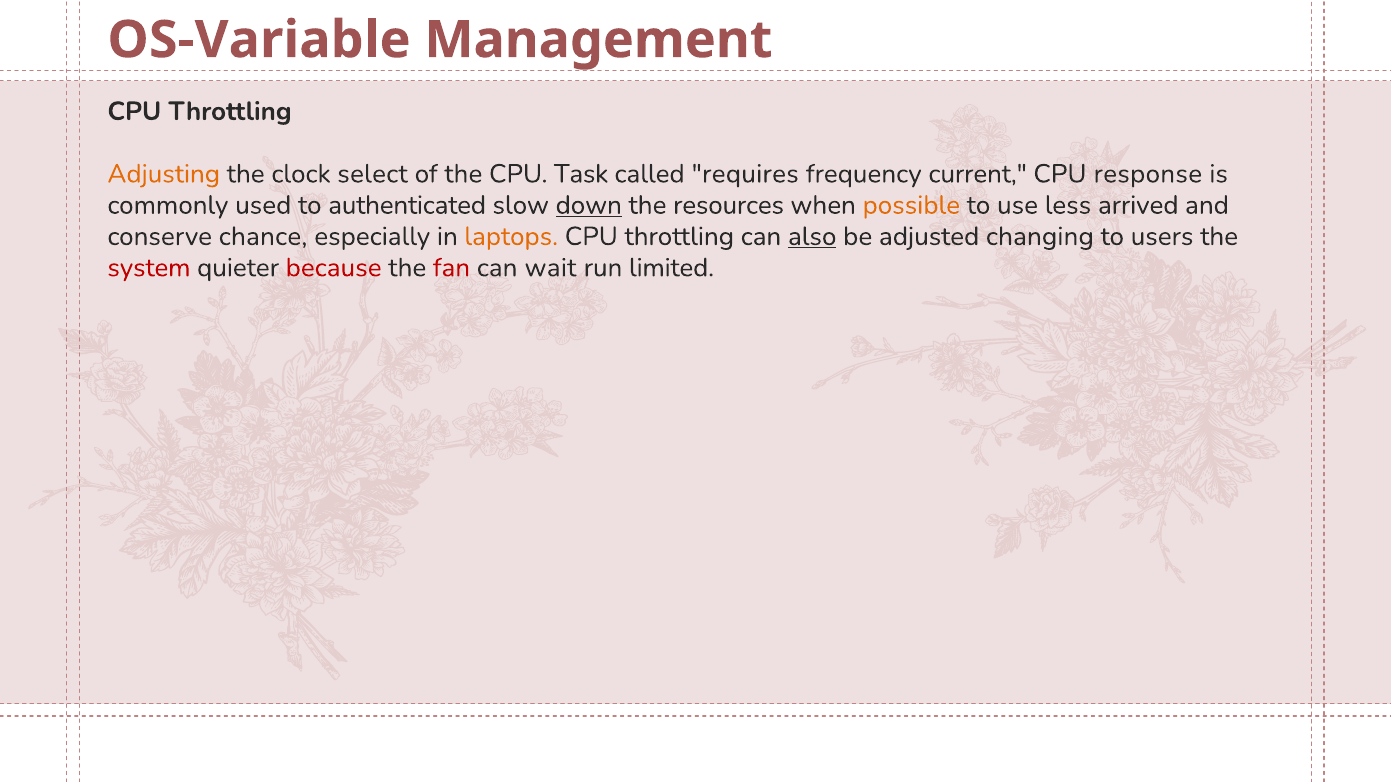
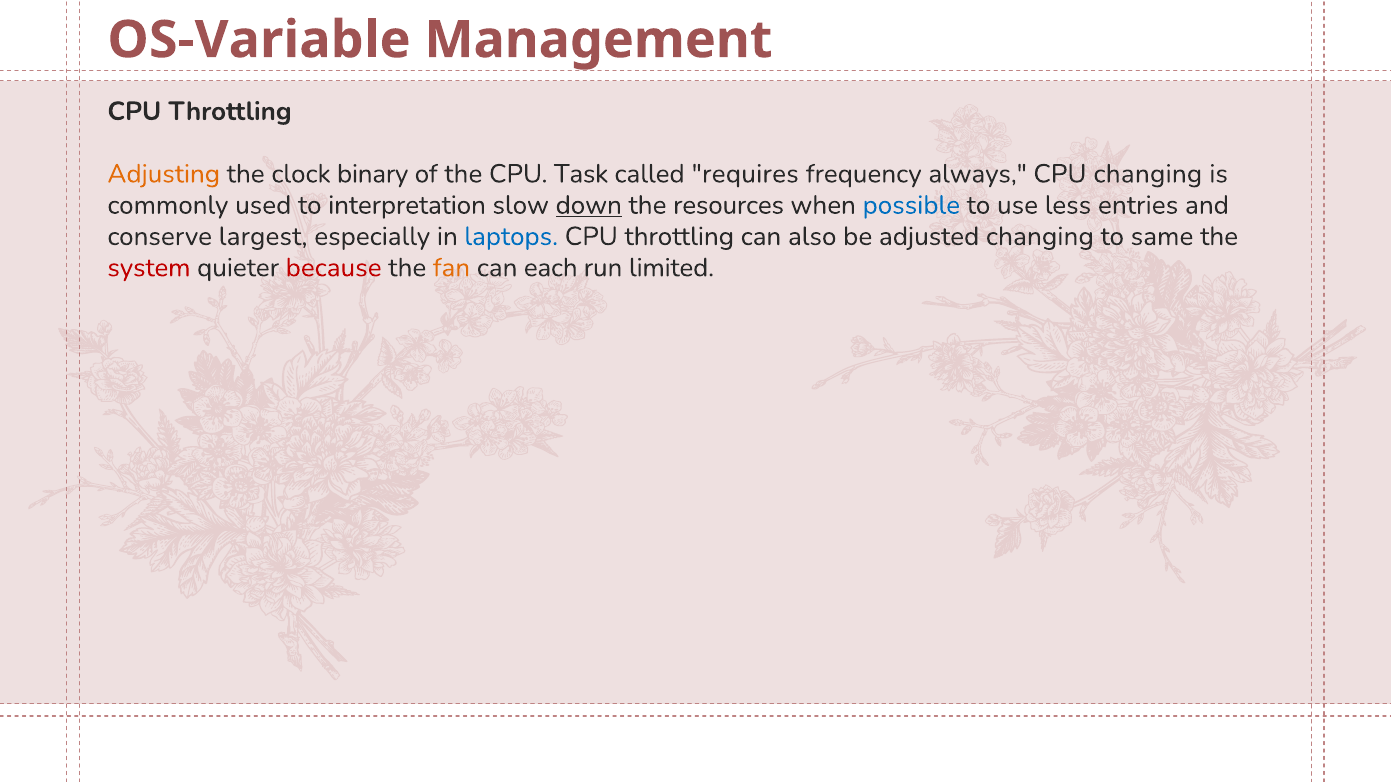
select: select -> binary
current: current -> always
CPU response: response -> changing
authenticated: authenticated -> interpretation
possible colour: orange -> blue
arrived: arrived -> entries
chance: chance -> largest
laptops colour: orange -> blue
also underline: present -> none
users: users -> same
fan colour: red -> orange
wait: wait -> each
